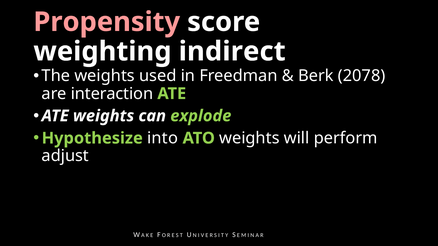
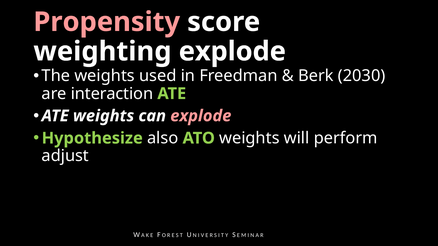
indirect at (232, 52): indirect -> explode
2078: 2078 -> 2030
explode at (201, 116) colour: light green -> pink
into: into -> also
